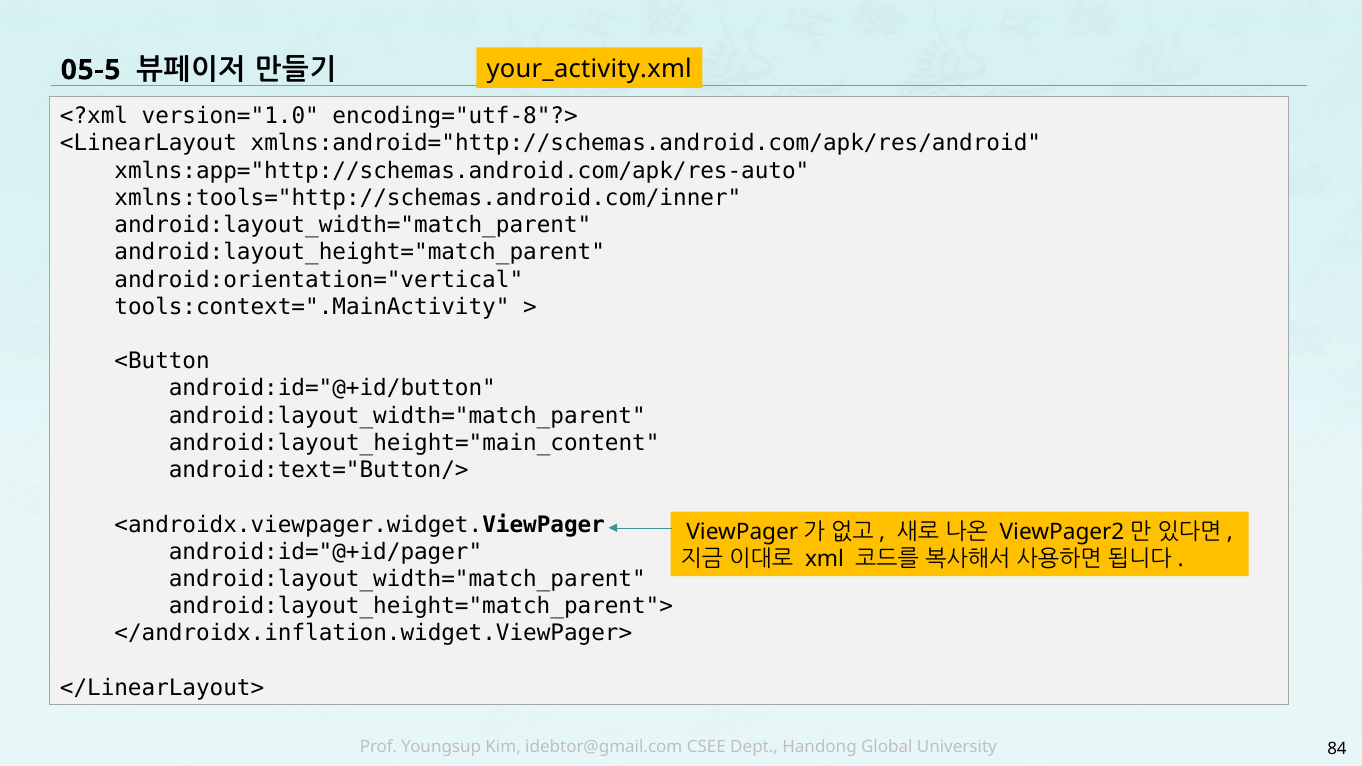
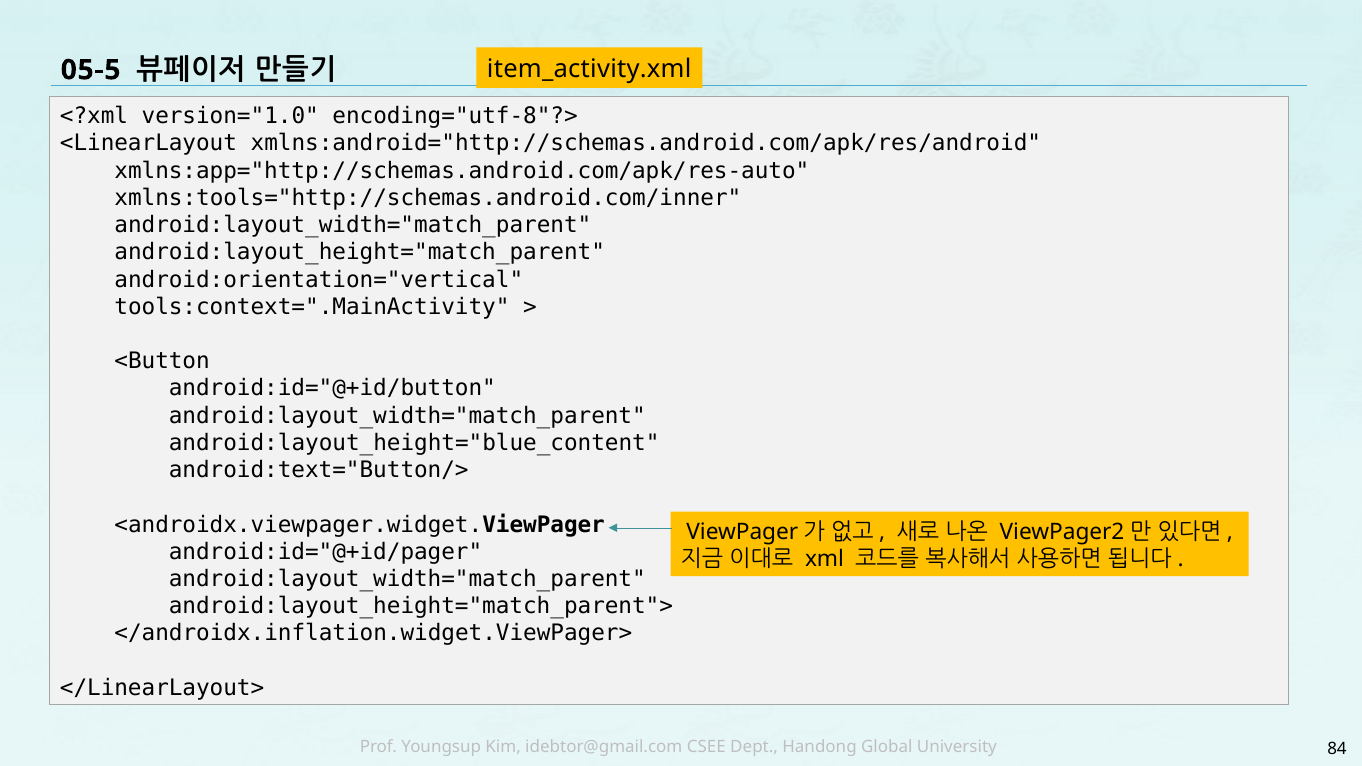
your_activity.xml: your_activity.xml -> item_activity.xml
android:layout_height="main_content: android:layout_height="main_content -> android:layout_height="blue_content
